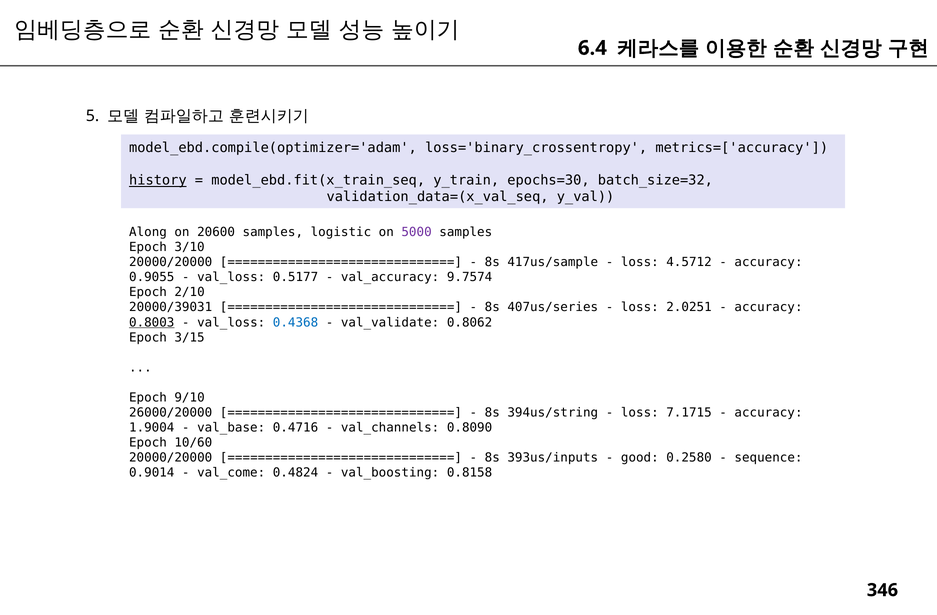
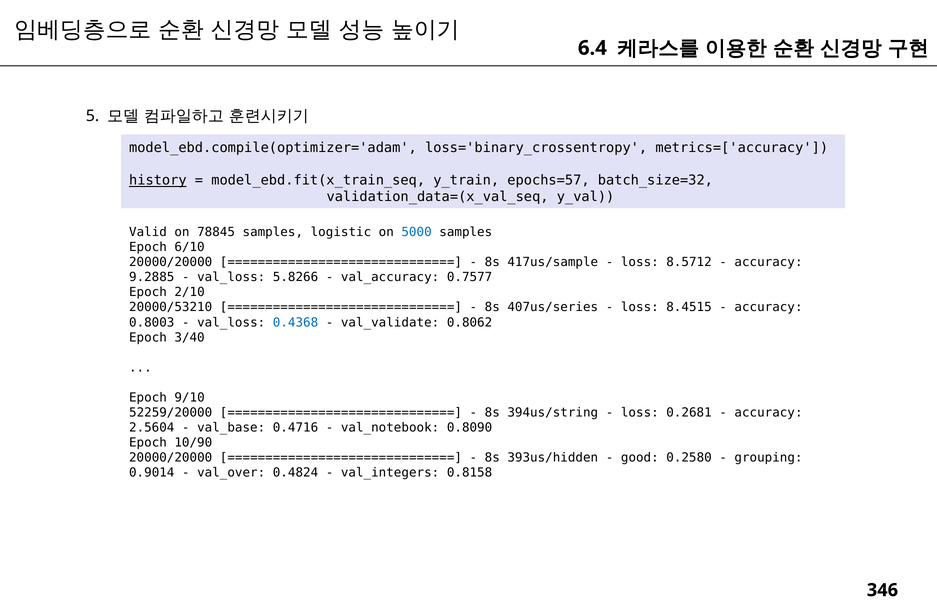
epochs=30: epochs=30 -> epochs=57
Along: Along -> Valid
20600: 20600 -> 78845
5000 colour: purple -> blue
3/10: 3/10 -> 6/10
4.5712: 4.5712 -> 8.5712
0.9055: 0.9055 -> 9.2885
0.5177: 0.5177 -> 5.8266
9.7574: 9.7574 -> 0.7577
20000/39031: 20000/39031 -> 20000/53210
2.0251: 2.0251 -> 8.4515
0.8003 underline: present -> none
3/15: 3/15 -> 3/40
26000/20000: 26000/20000 -> 52259/20000
7.1715: 7.1715 -> 0.2681
1.9004: 1.9004 -> 2.5604
val_channels: val_channels -> val_notebook
10/60: 10/60 -> 10/90
393us/inputs: 393us/inputs -> 393us/hidden
sequence: sequence -> grouping
val_come: val_come -> val_over
val_boosting: val_boosting -> val_integers
